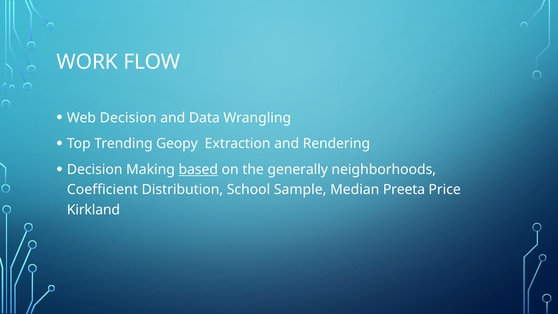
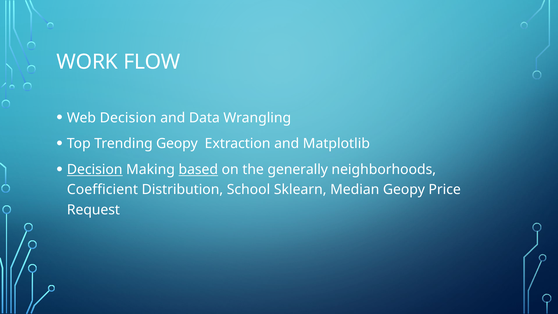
Rendering: Rendering -> Matplotlib
Decision at (95, 170) underline: none -> present
Sample: Sample -> Sklearn
Median Preeta: Preeta -> Geopy
Kirkland: Kirkland -> Request
